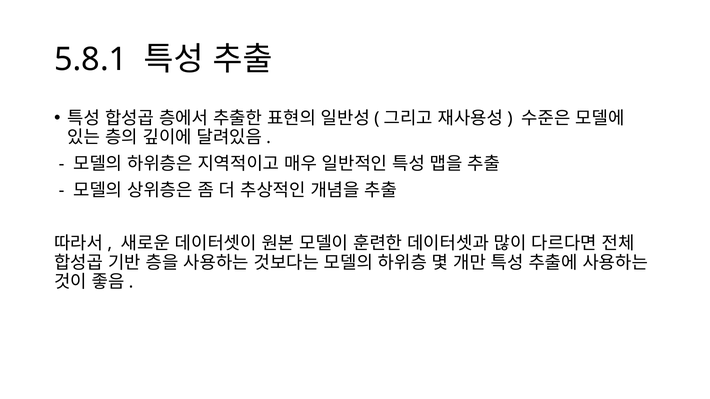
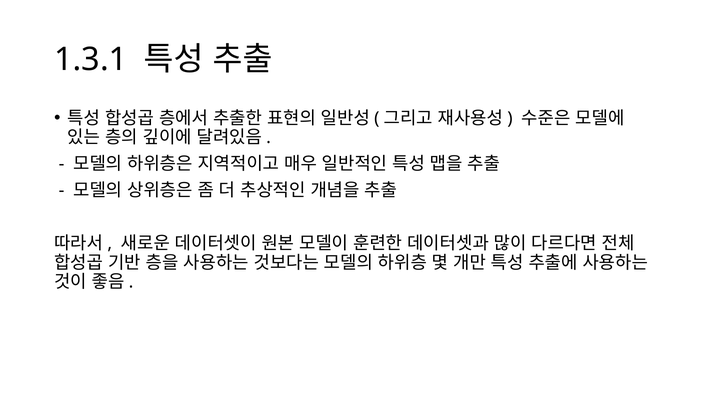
5.8.1: 5.8.1 -> 1.3.1
